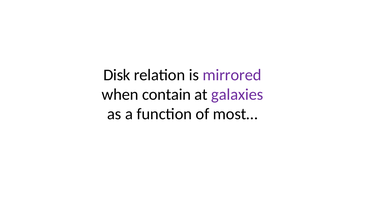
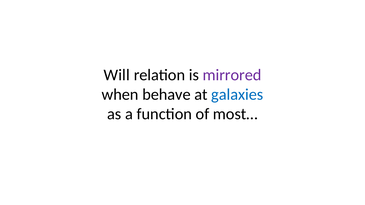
Disk: Disk -> Will
contain: contain -> behave
galaxies colour: purple -> blue
